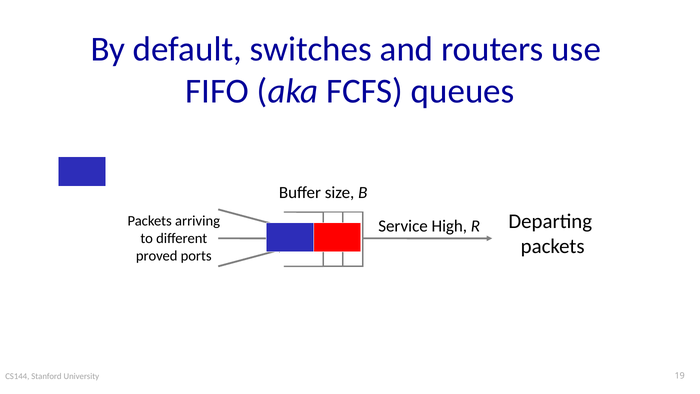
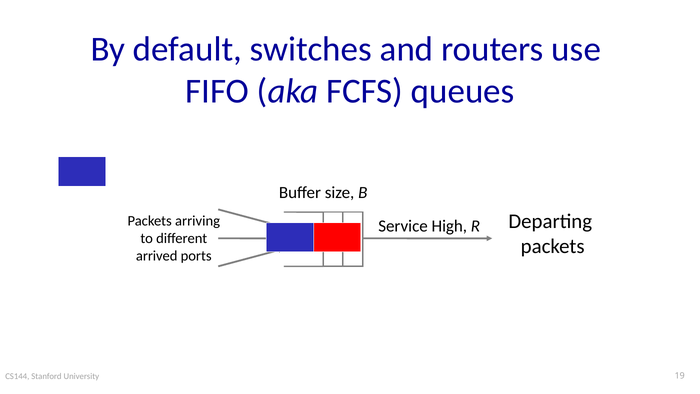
proved: proved -> arrived
